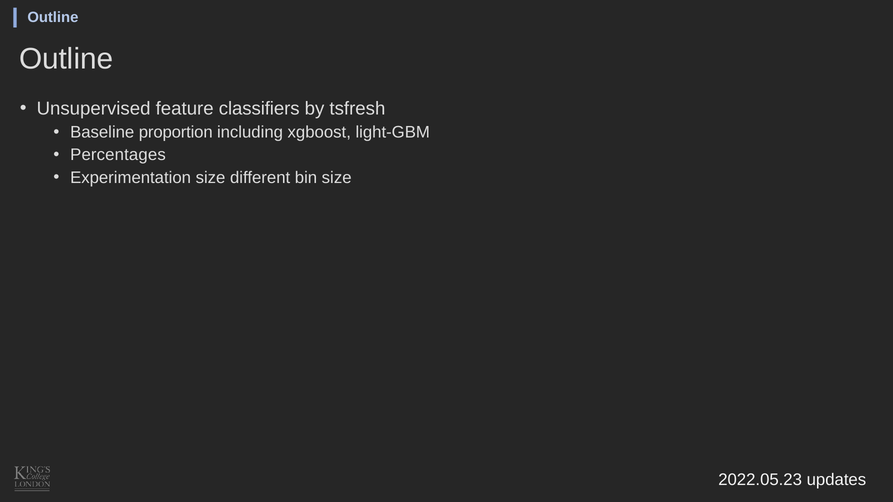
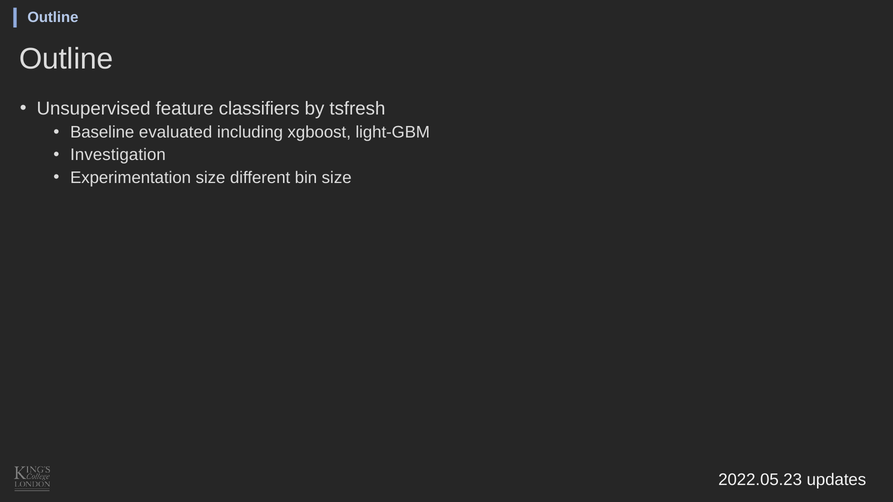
proportion: proportion -> evaluated
Percentages: Percentages -> Investigation
